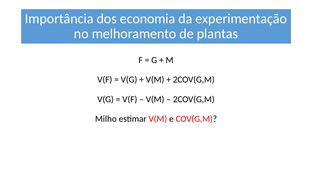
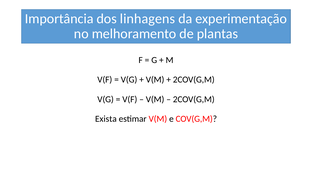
economia: economia -> linhagens
Milho: Milho -> Exista
